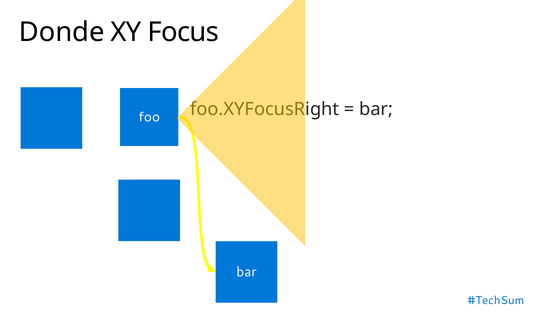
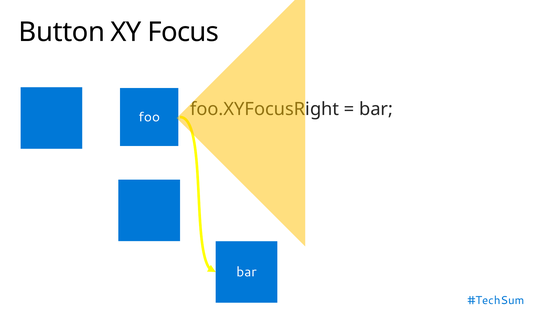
Donde: Donde -> Button
